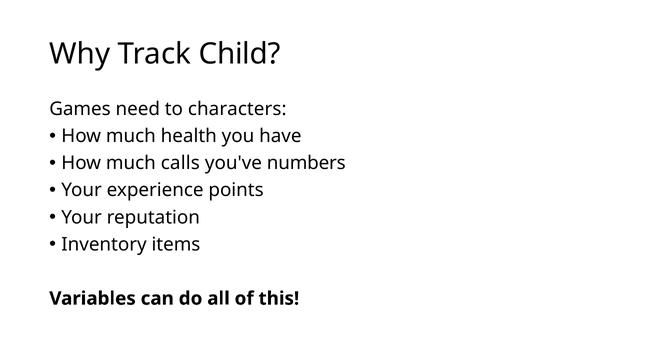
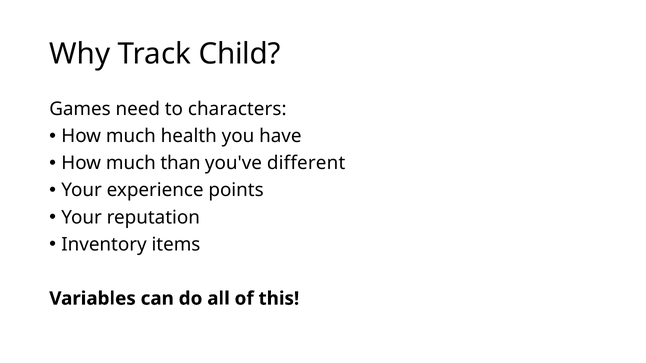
calls: calls -> than
numbers: numbers -> different
